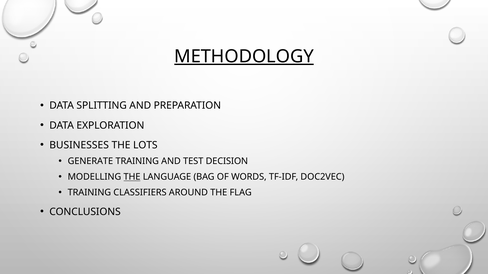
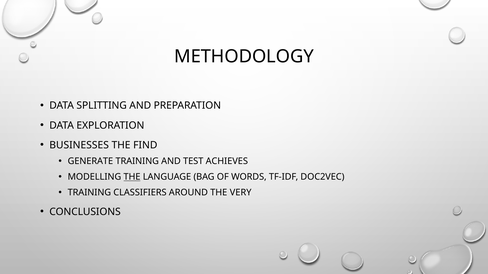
METHODOLOGY underline: present -> none
LOTS: LOTS -> FIND
DECISION: DECISION -> ACHIEVES
FLAG: FLAG -> VERY
